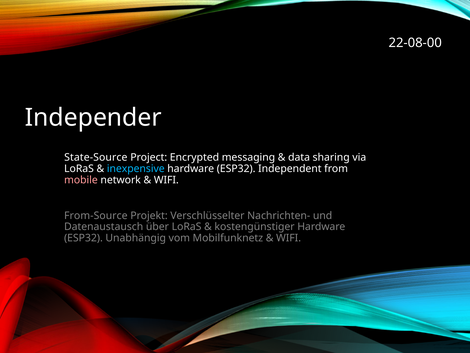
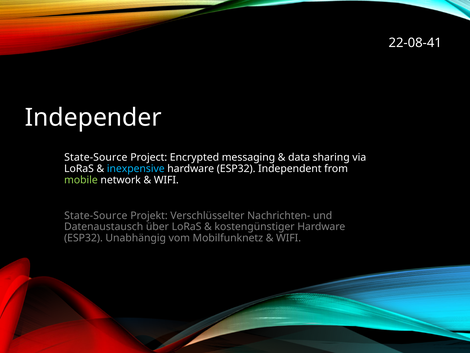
22-08-00: 22-08-00 -> 22-08-41
mobile colour: pink -> light green
From-Source at (96, 215): From-Source -> State-Source
